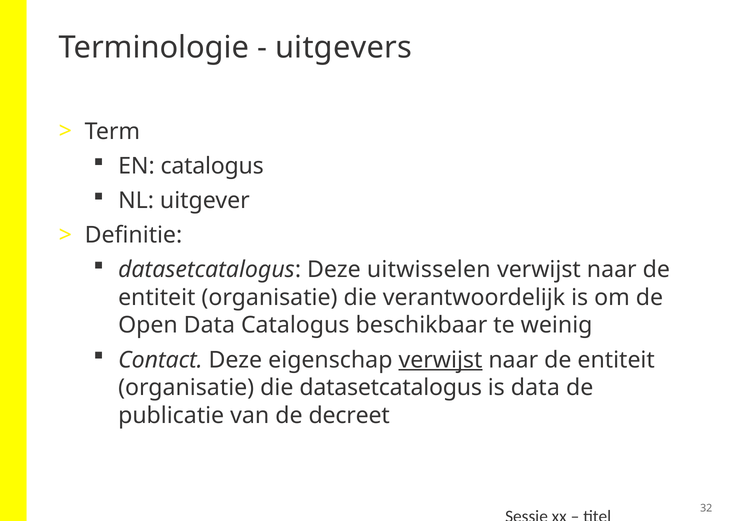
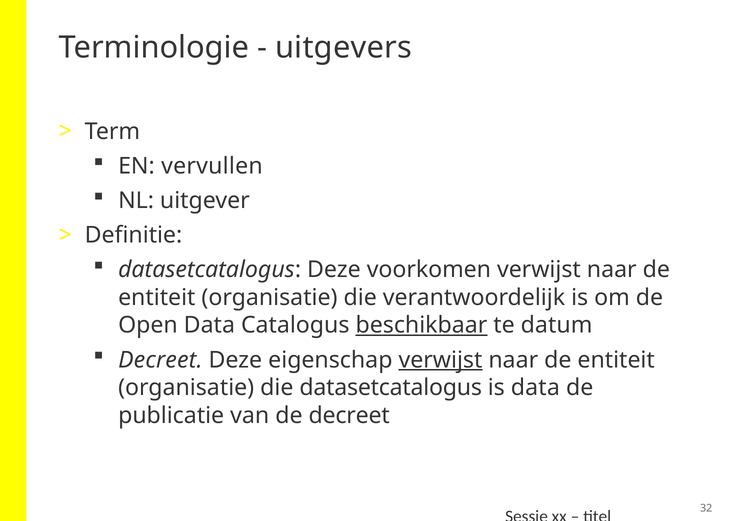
EN catalogus: catalogus -> vervullen
uitwisselen: uitwisselen -> voorkomen
beschikbaar underline: none -> present
weinig: weinig -> datum
Contact at (160, 360): Contact -> Decreet
